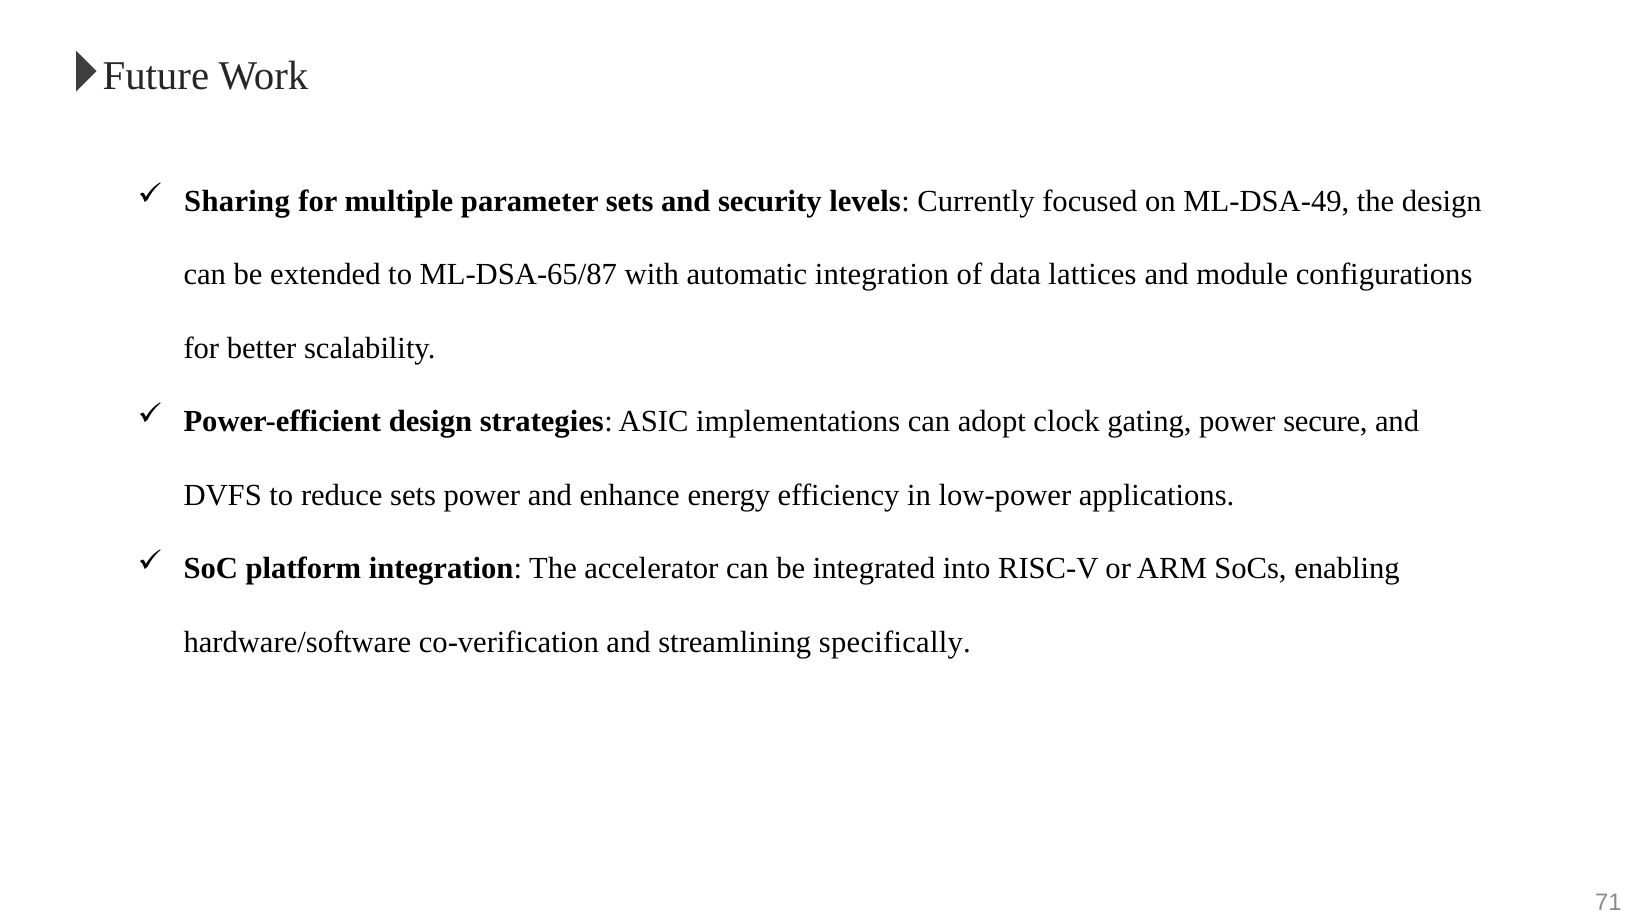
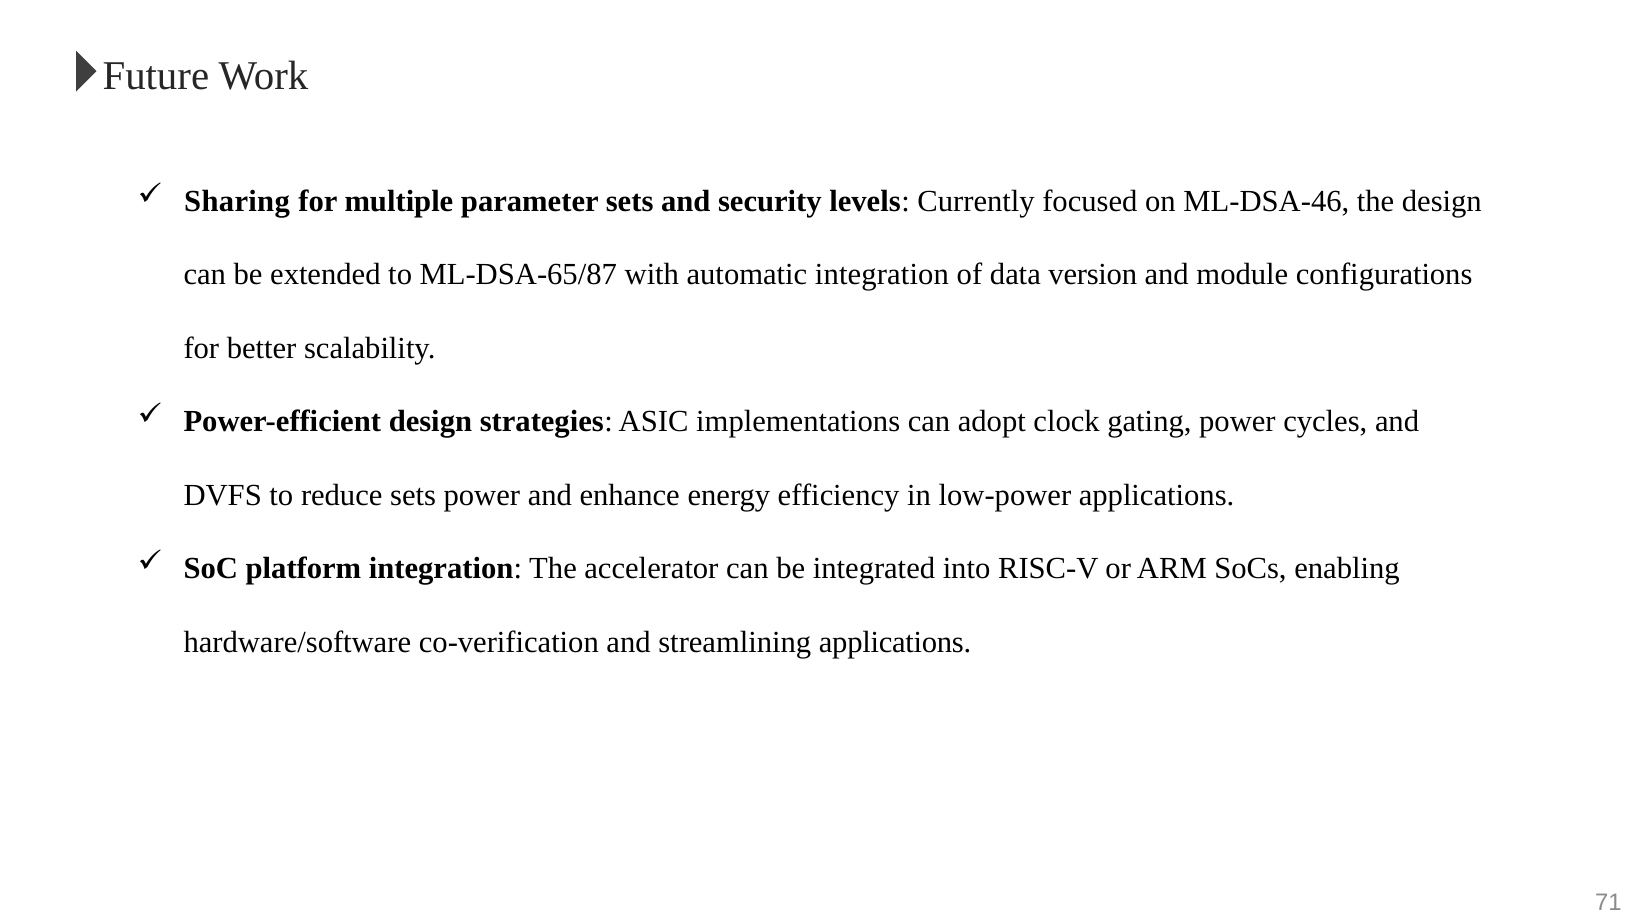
ML-DSA-49: ML-DSA-49 -> ML-DSA-46
lattices: lattices -> version
secure: secure -> cycles
streamlining specifically: specifically -> applications
